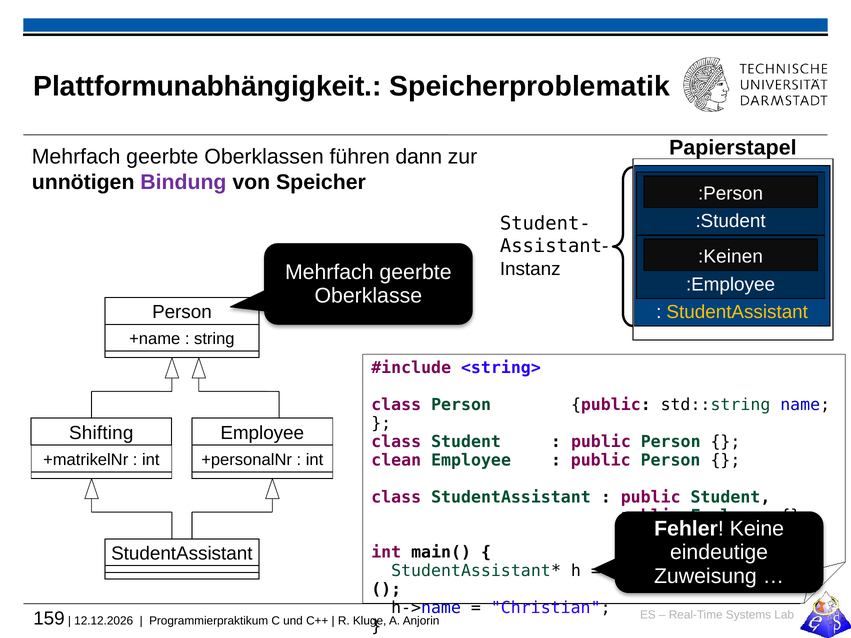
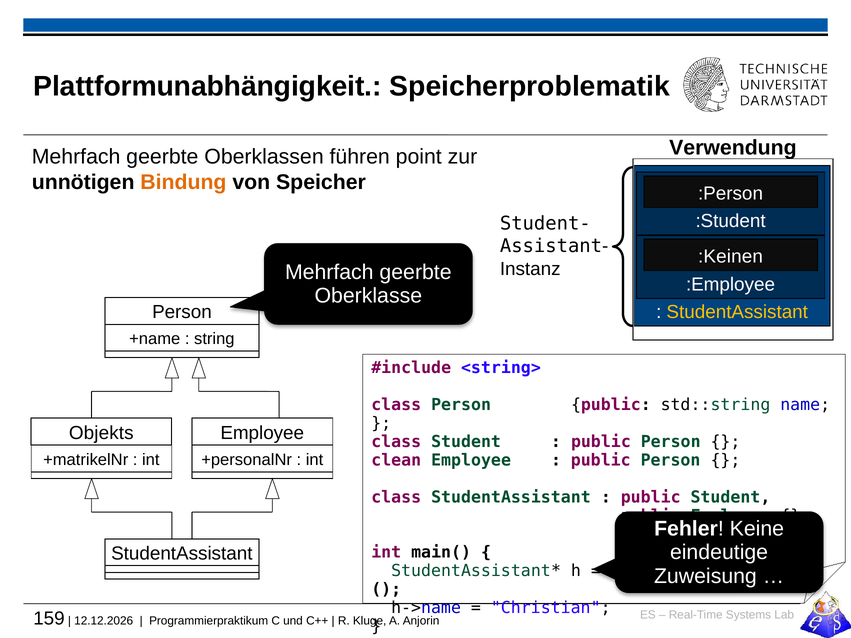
Papierstapel: Papierstapel -> Verwendung
dann: dann -> point
Bindung colour: purple -> orange
Shifting: Shifting -> Objekts
